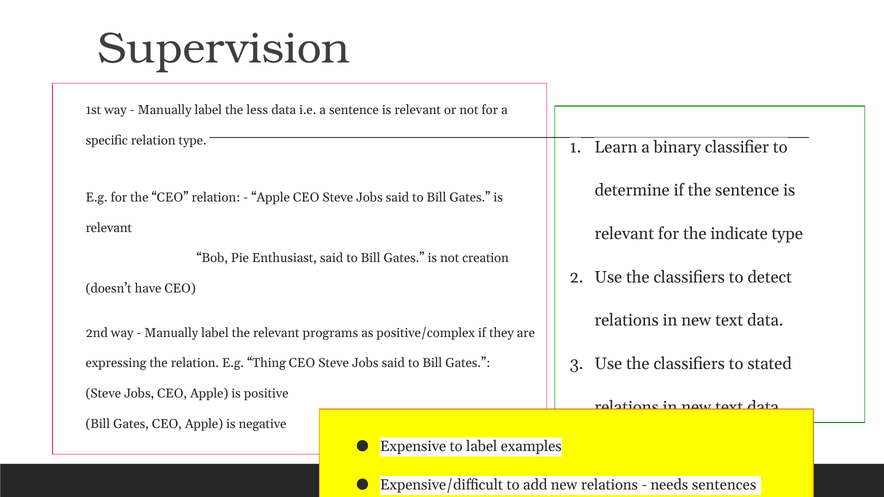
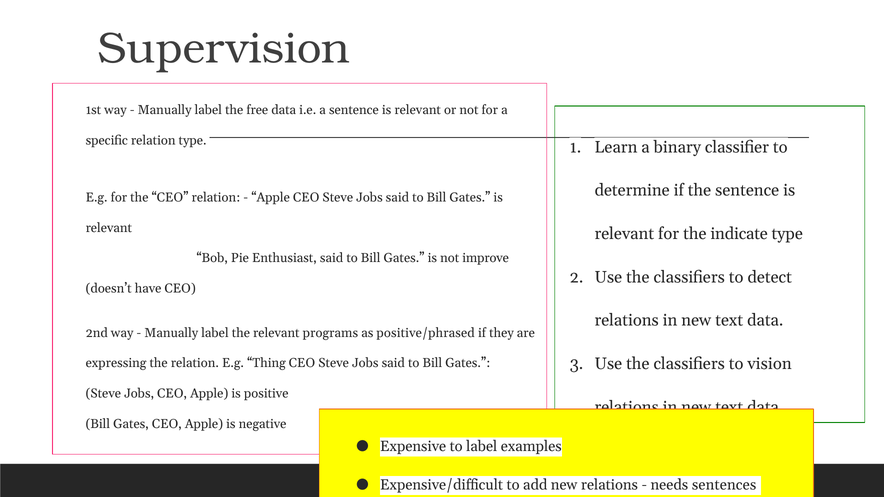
less: less -> free
creation: creation -> improve
positive/complex: positive/complex -> positive/phrased
stated: stated -> vision
